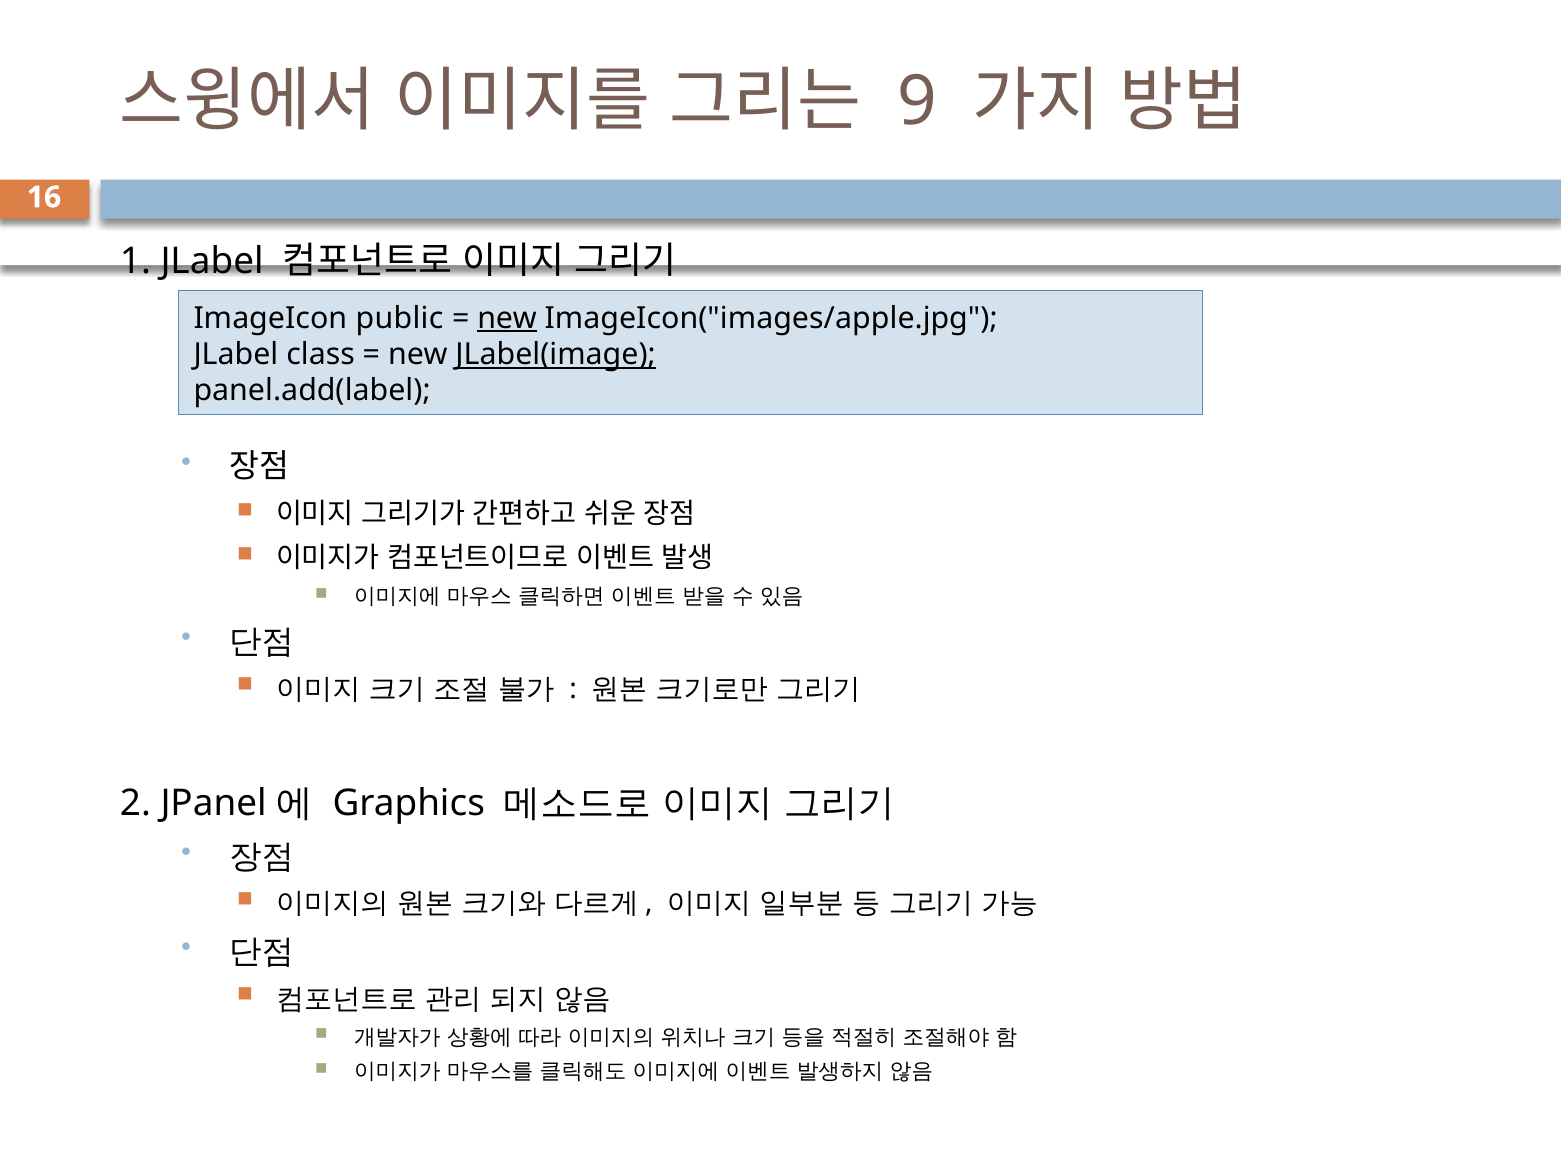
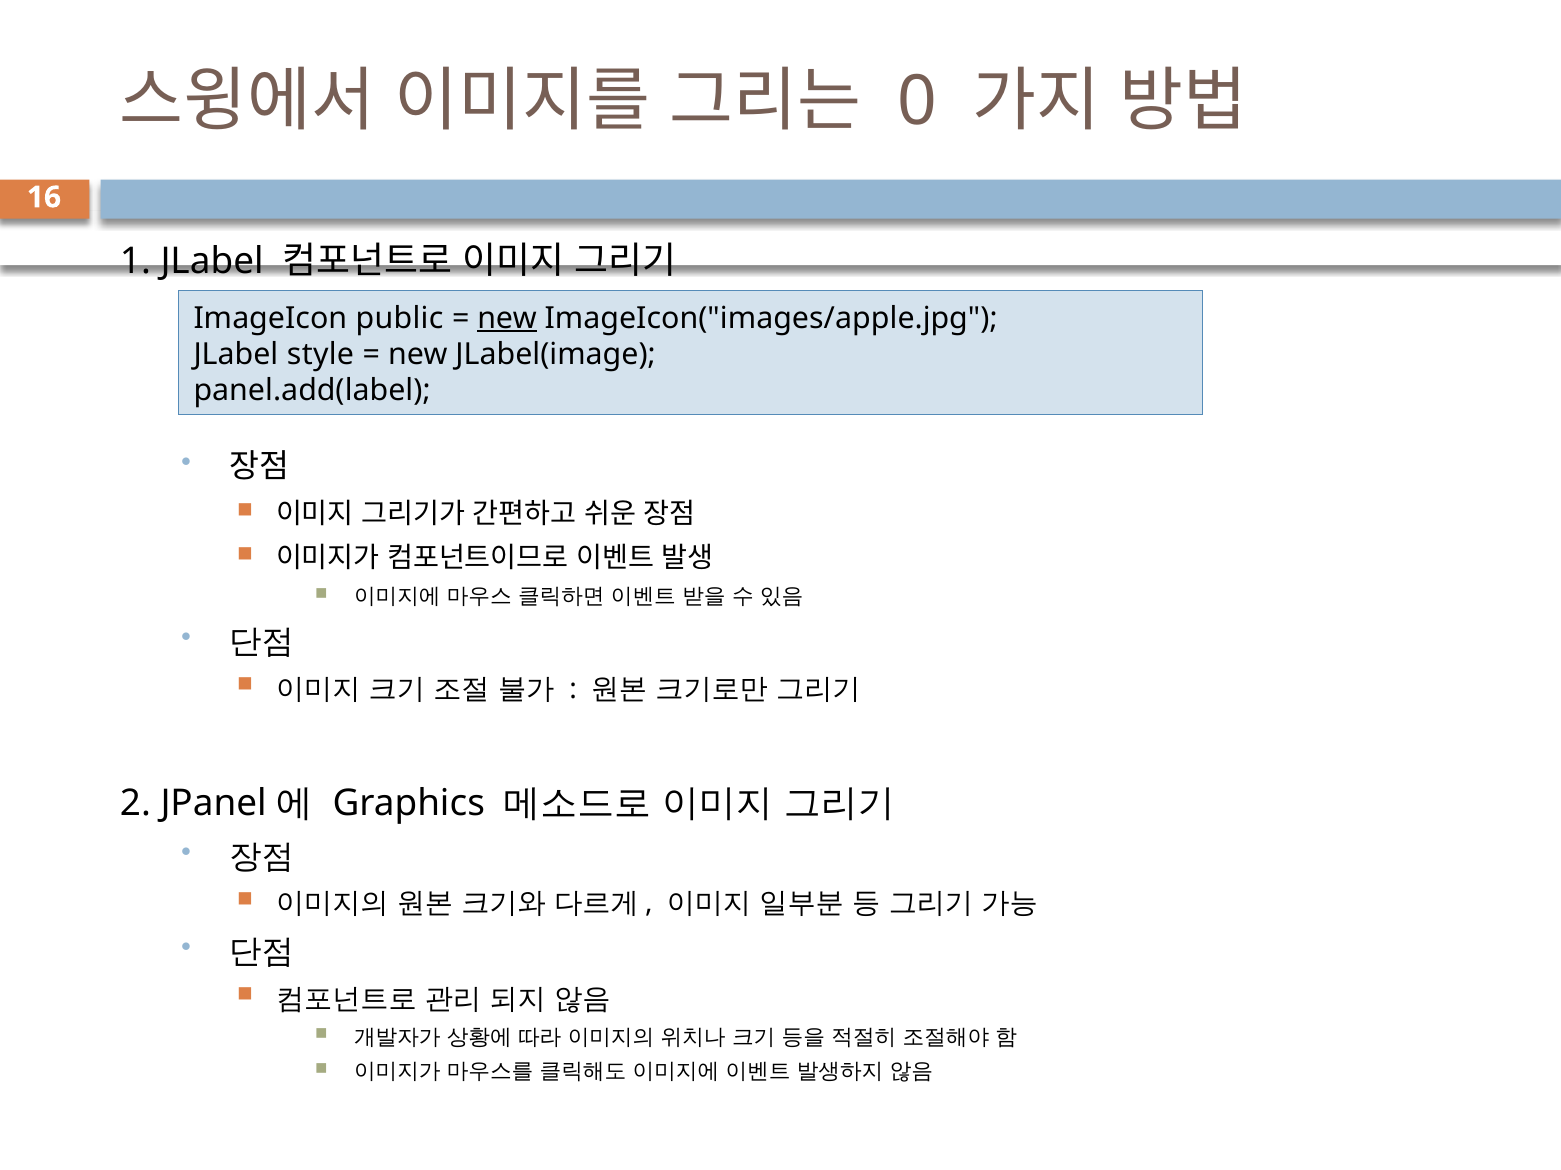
9: 9 -> 0
class: class -> style
JLabel(image underline: present -> none
